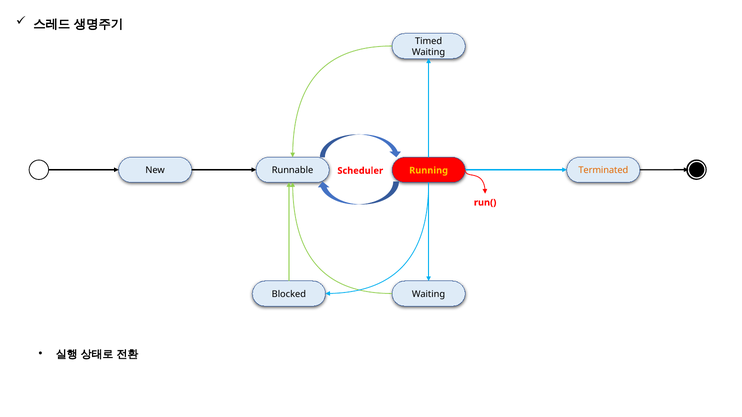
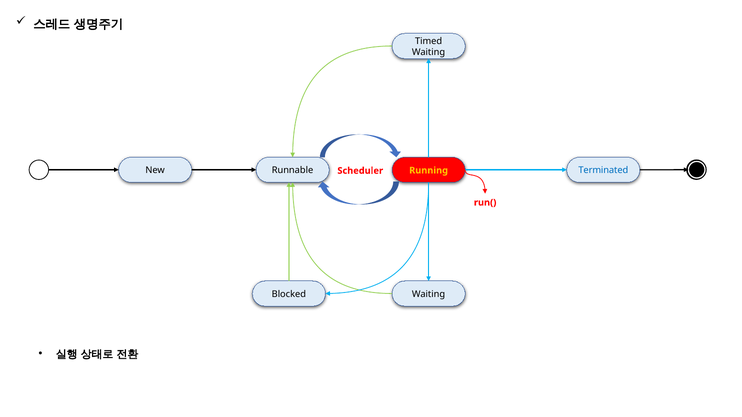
Terminated colour: orange -> blue
